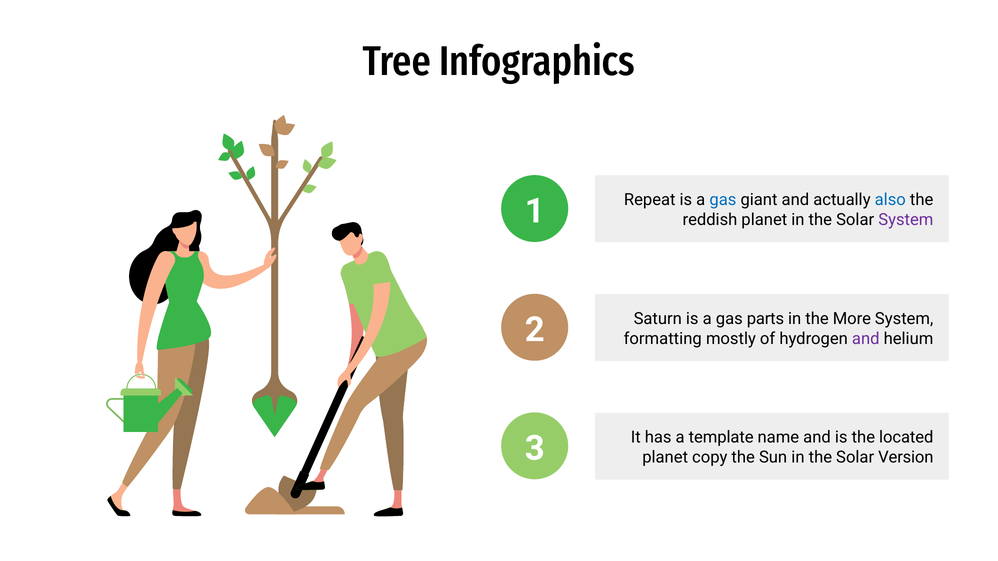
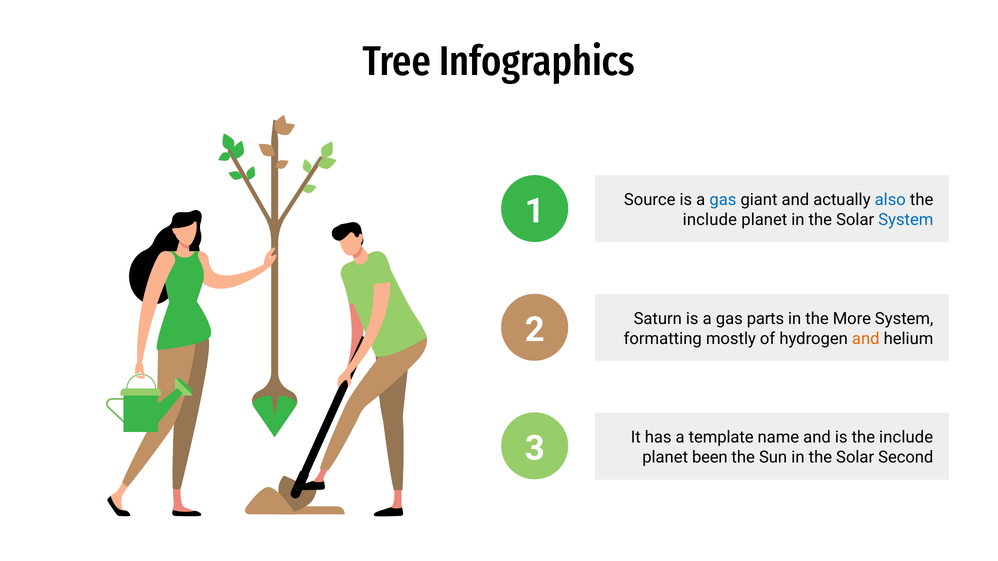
Repeat: Repeat -> Source
reddish at (710, 220): reddish -> include
System at (906, 220) colour: purple -> blue
and at (866, 339) colour: purple -> orange
is the located: located -> include
copy: copy -> been
Version: Version -> Second
